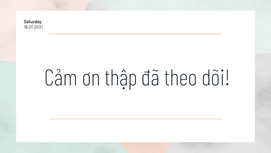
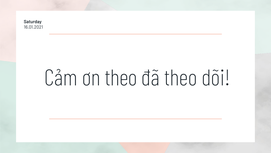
ơn thập: thập -> theo
